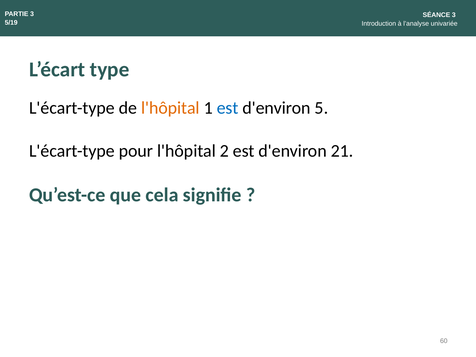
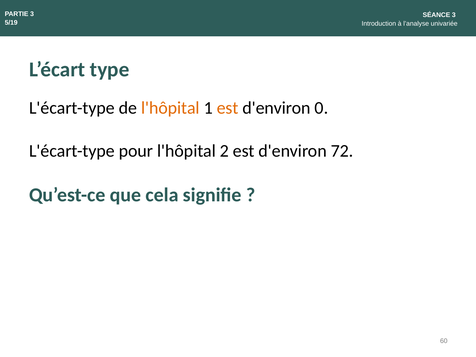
est at (228, 108) colour: blue -> orange
5: 5 -> 0
21: 21 -> 72
